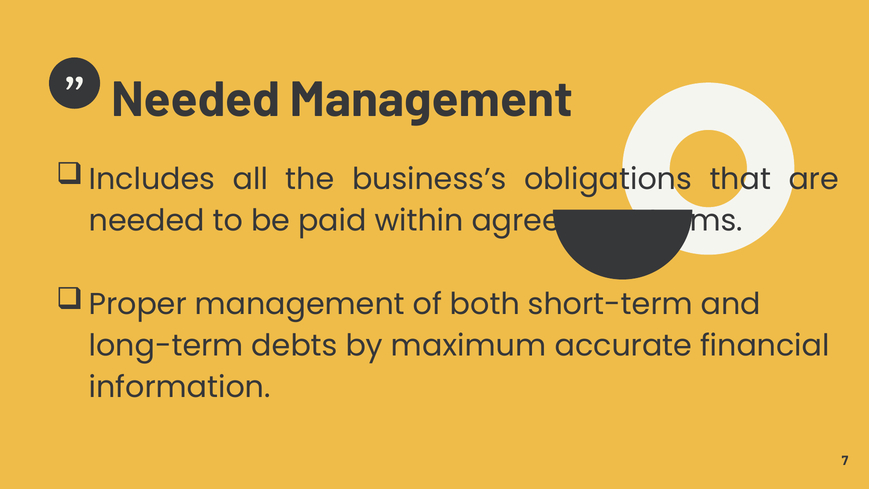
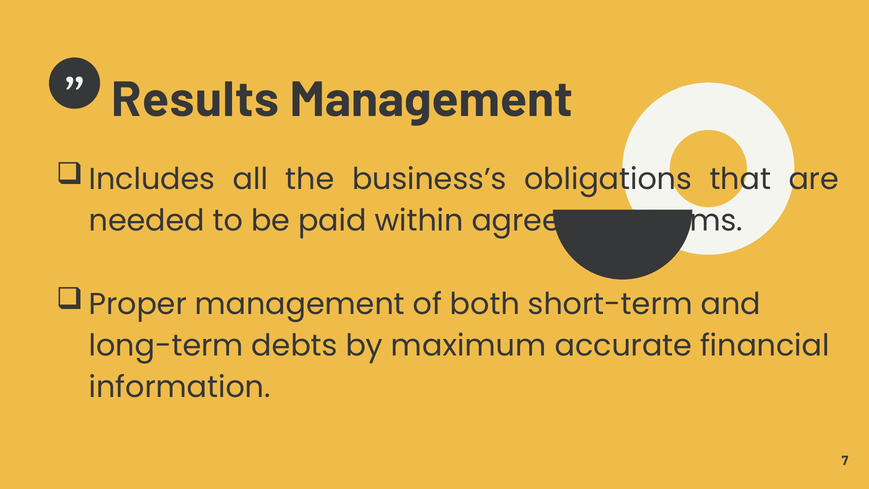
Needed at (196, 100): Needed -> Results
